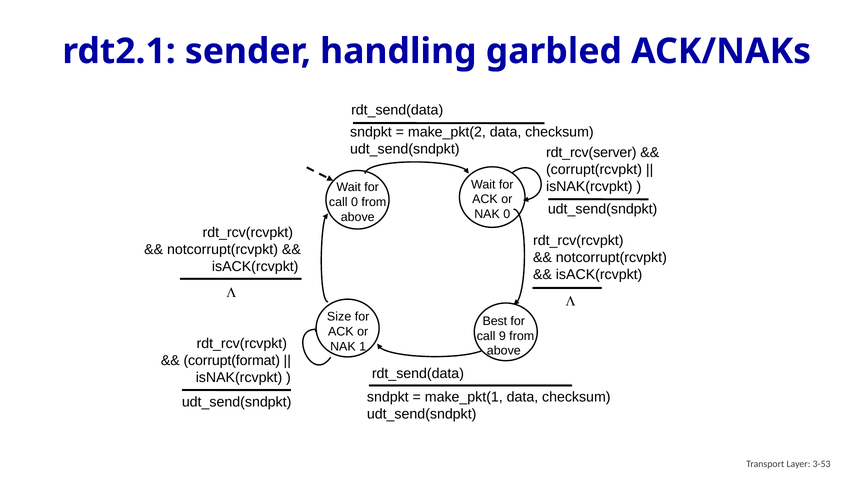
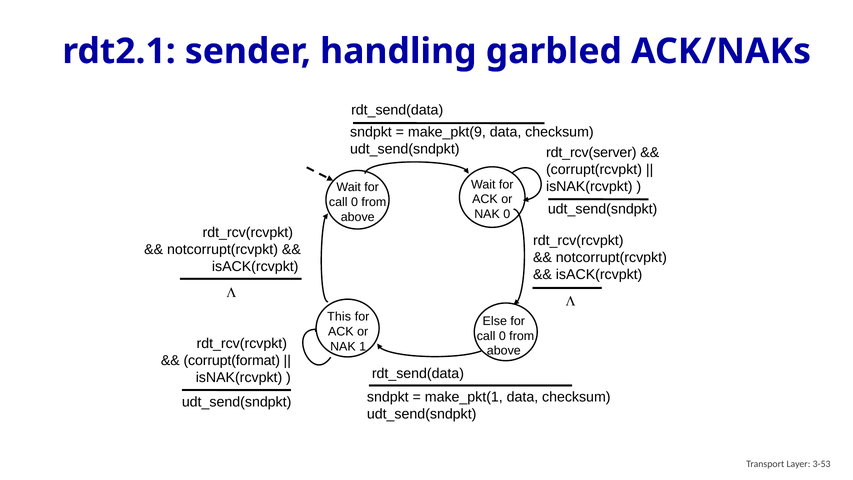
make_pkt(2: make_pkt(2 -> make_pkt(9
Size: Size -> This
Best: Best -> Else
9 at (502, 336): 9 -> 0
